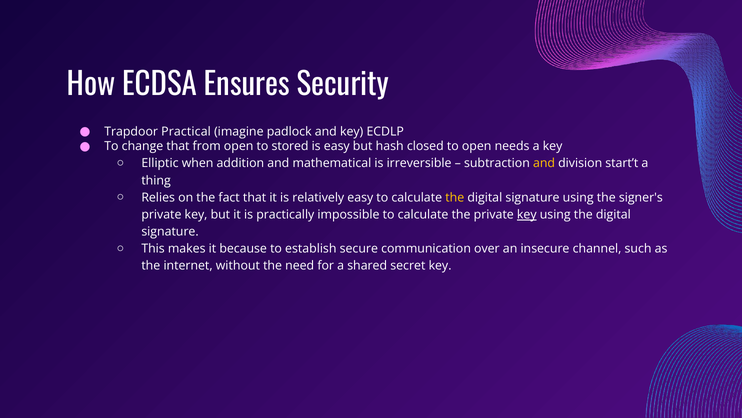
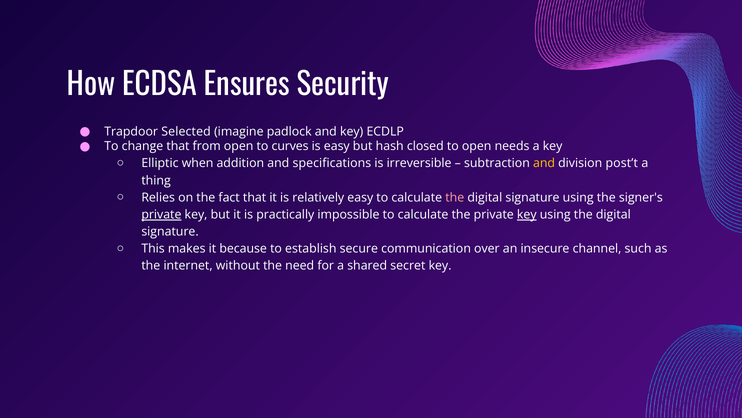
Practical: Practical -> Selected
stored: stored -> curves
mathematical: mathematical -> specifications
start’t: start’t -> post’t
the at (455, 197) colour: yellow -> pink
private at (161, 214) underline: none -> present
